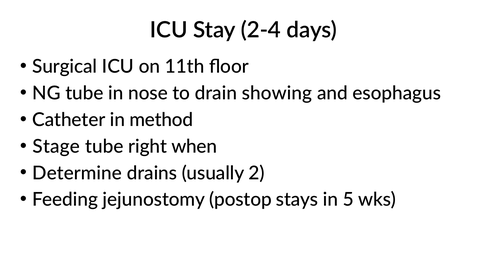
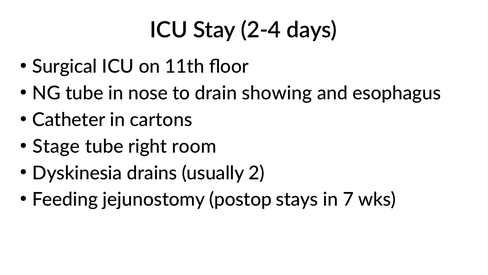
method: method -> cartons
when: when -> room
Determine: Determine -> Dyskinesia
5: 5 -> 7
